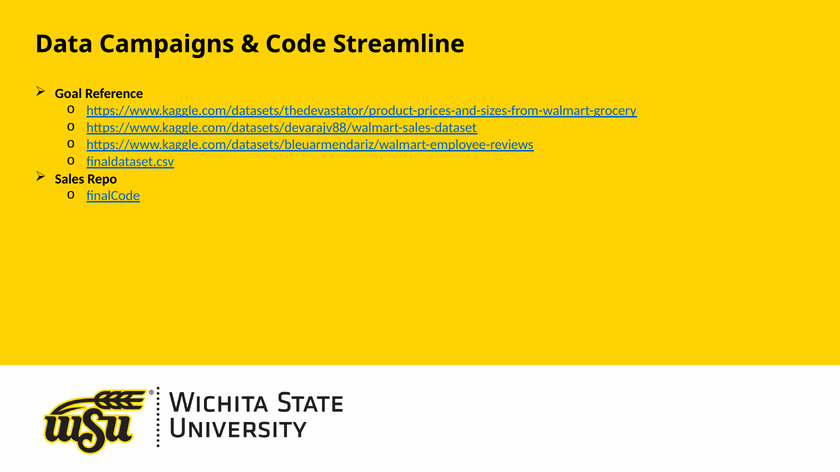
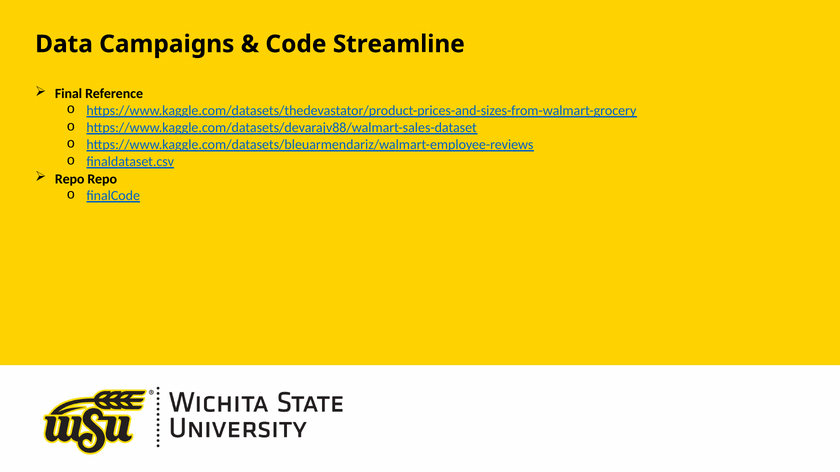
Goal: Goal -> Final
Sales at (70, 179): Sales -> Repo
